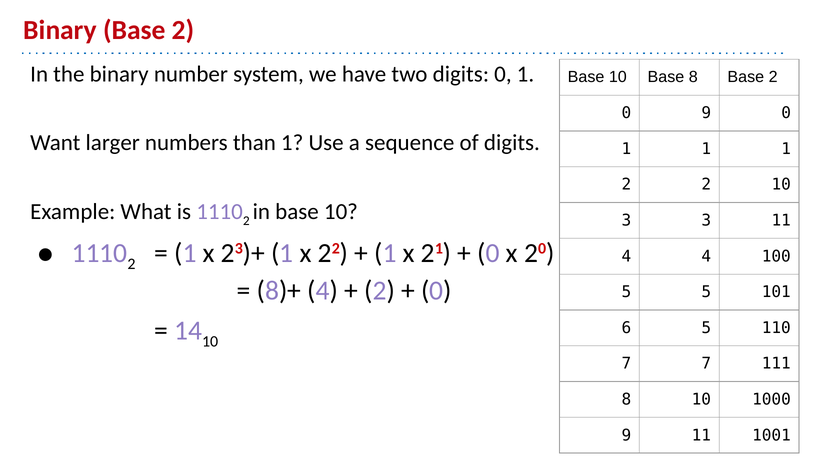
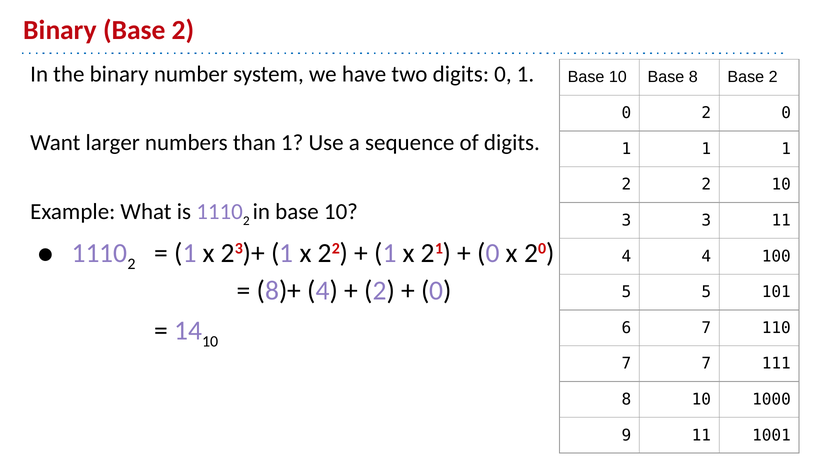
0 9: 9 -> 2
6 5: 5 -> 7
